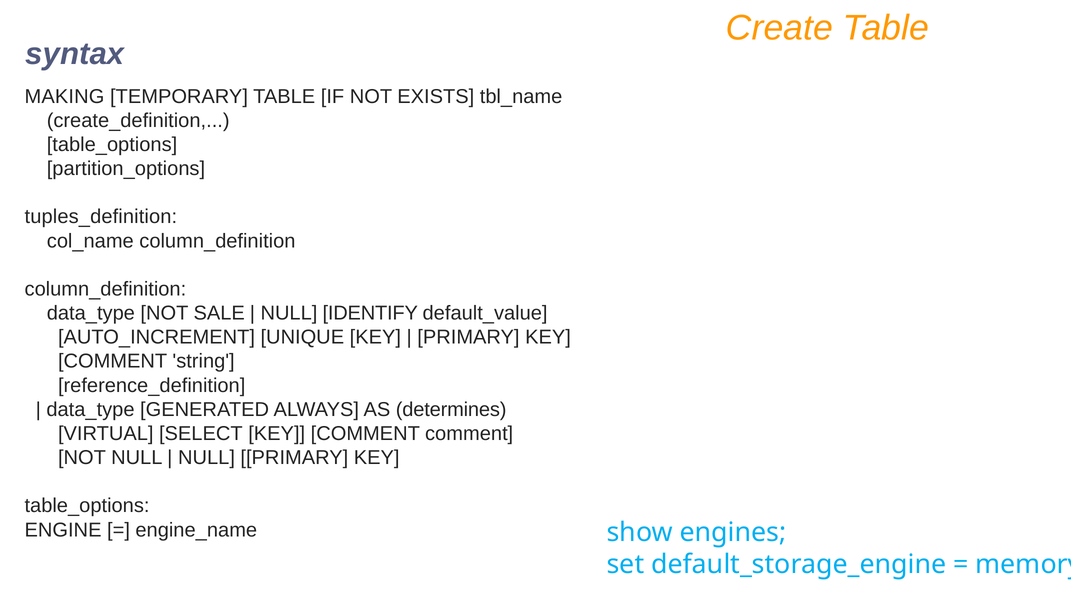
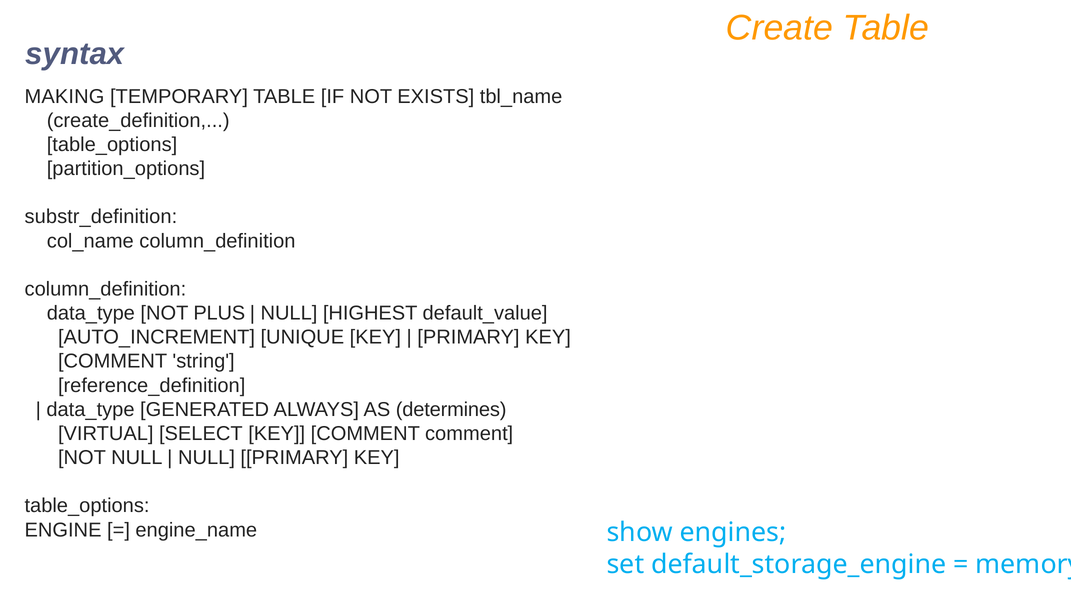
tuples_definition: tuples_definition -> substr_definition
SALE: SALE -> PLUS
IDENTIFY: IDENTIFY -> HIGHEST
